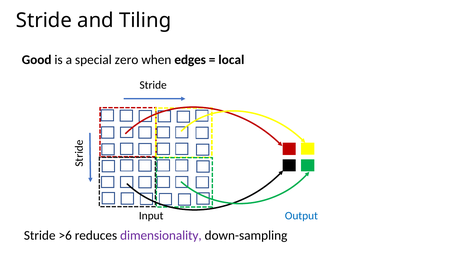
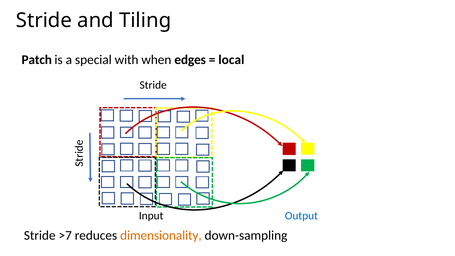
Good: Good -> Patch
zero: zero -> with
>6: >6 -> >7
dimensionality colour: purple -> orange
